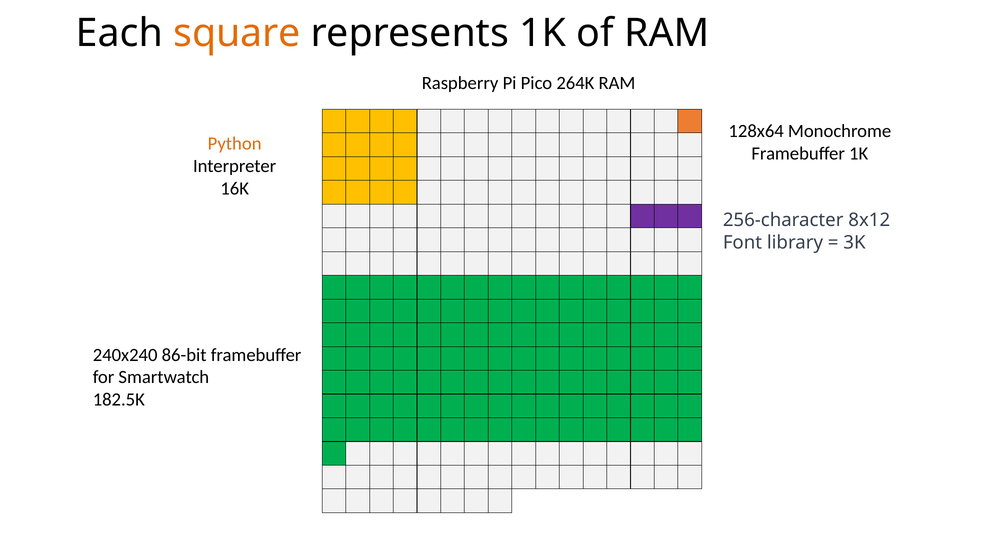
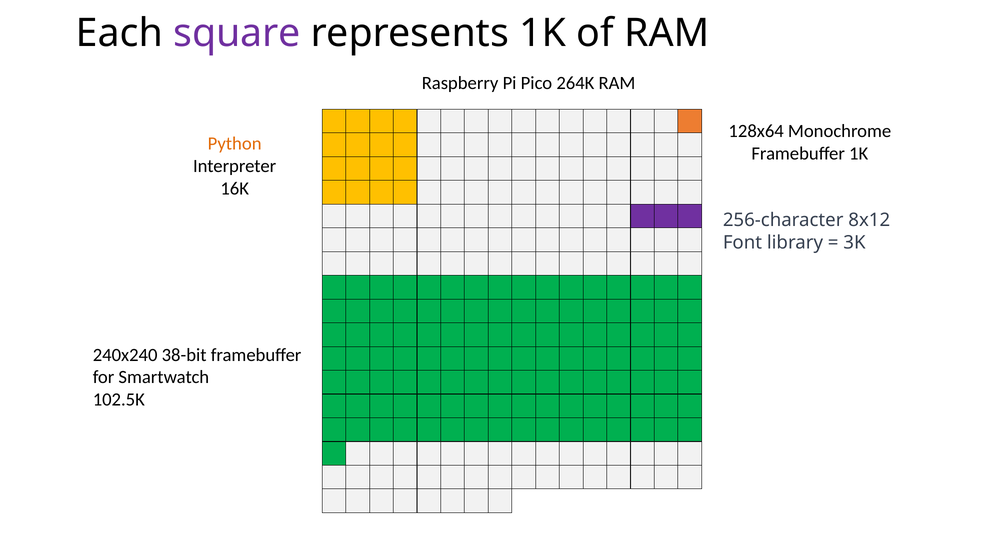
square colour: orange -> purple
86-bit: 86-bit -> 38-bit
182.5K: 182.5K -> 102.5K
